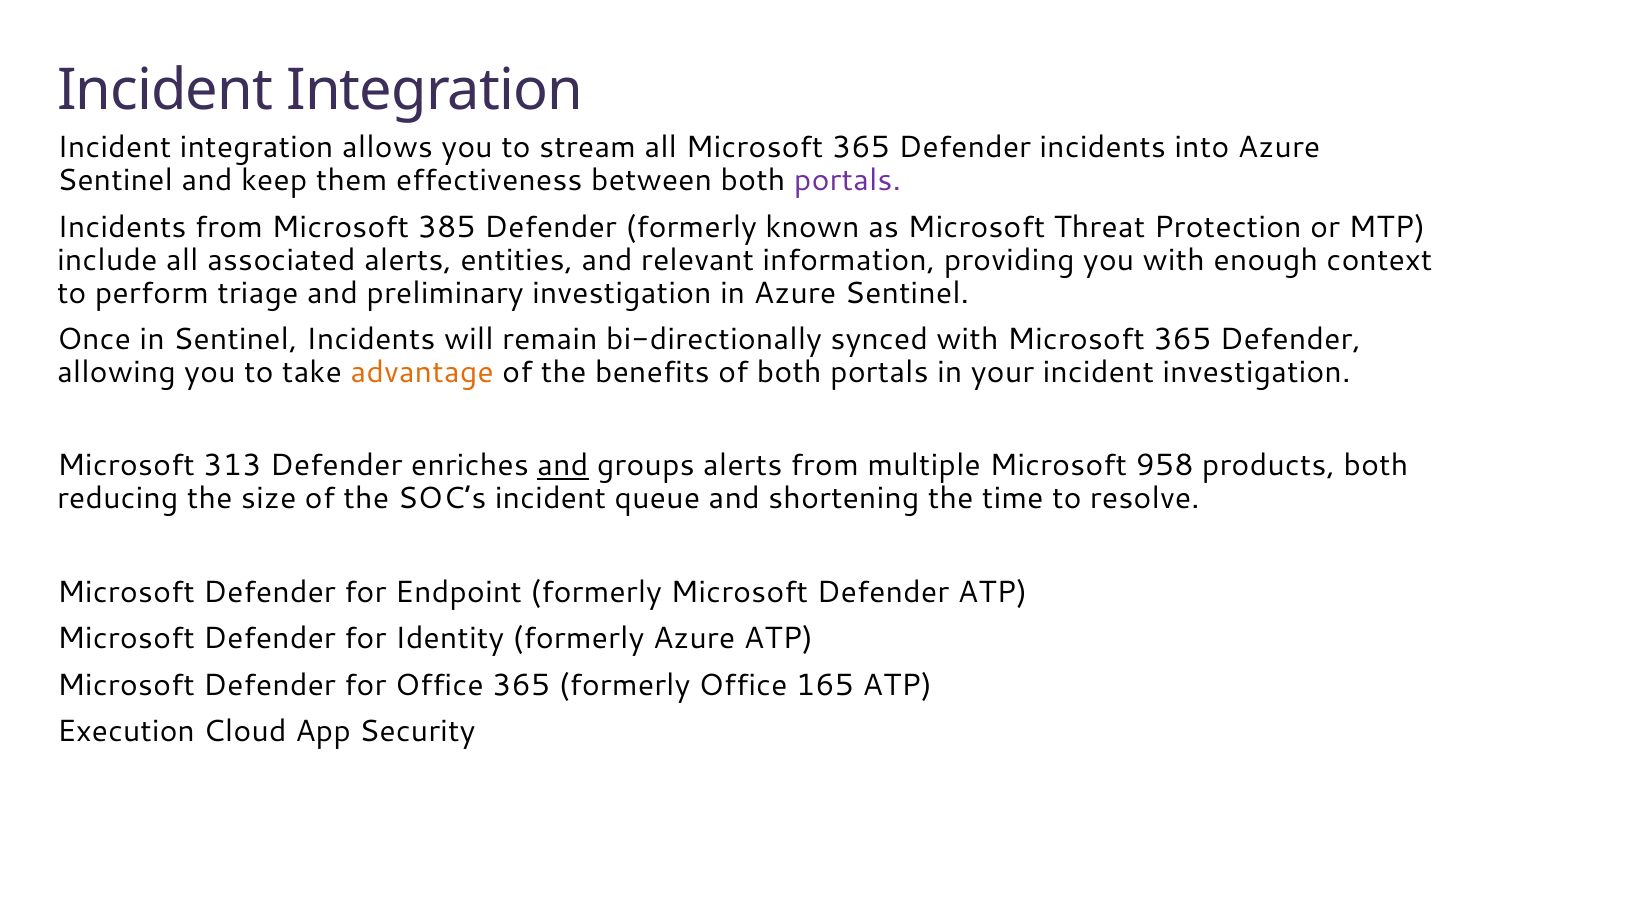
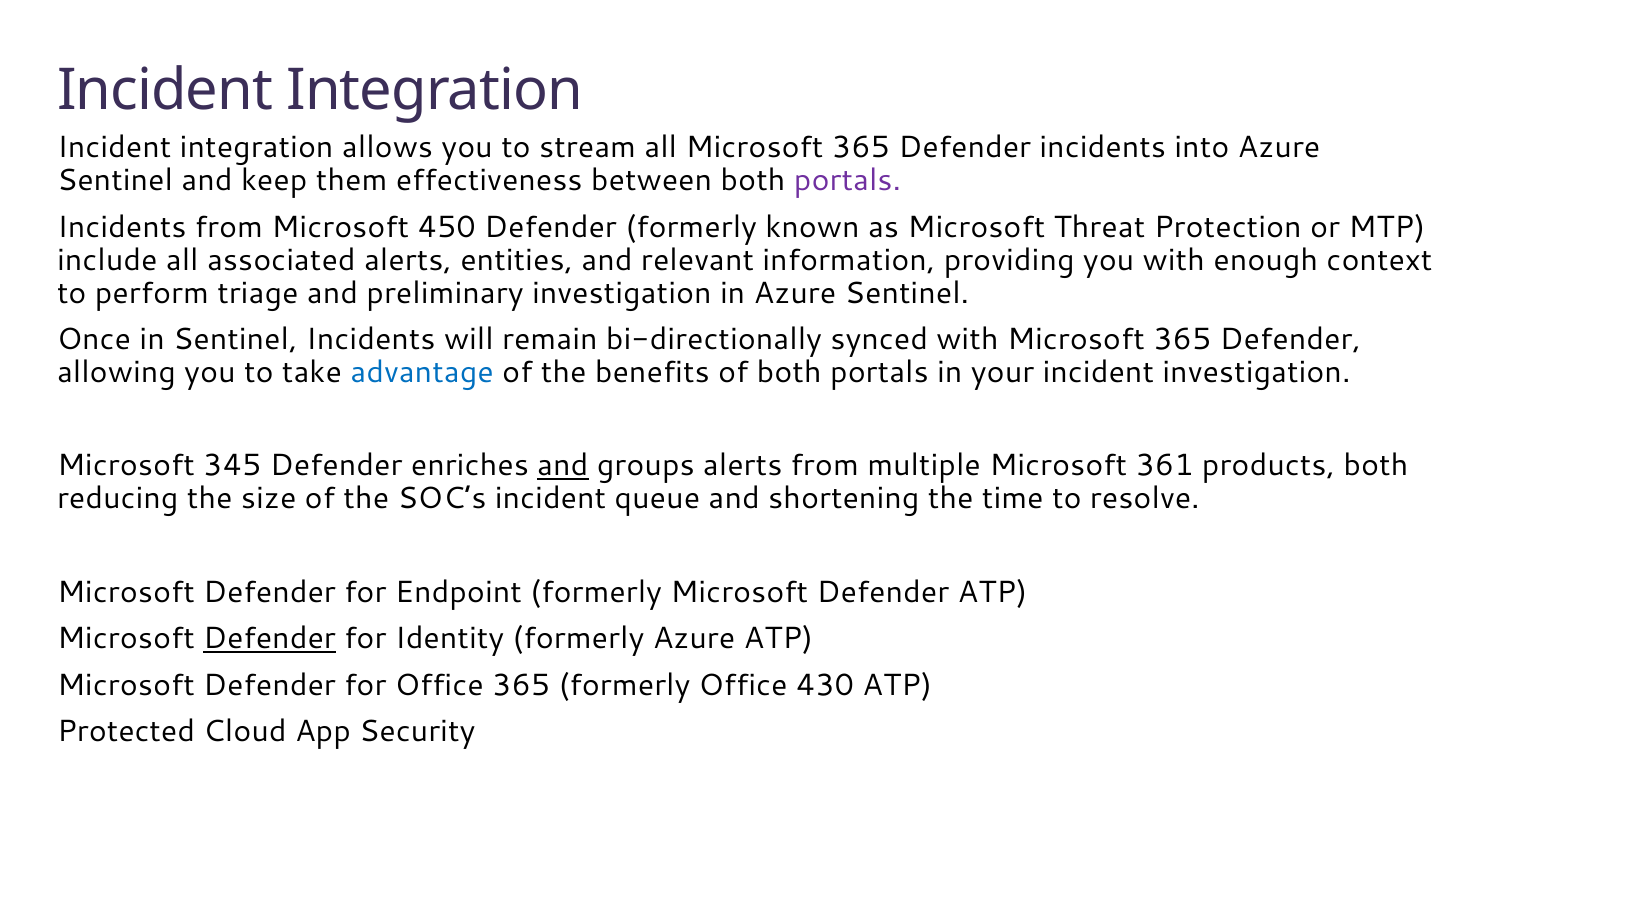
385: 385 -> 450
advantage colour: orange -> blue
313: 313 -> 345
958: 958 -> 361
Defender at (270, 639) underline: none -> present
165: 165 -> 430
Execution: Execution -> Protected
